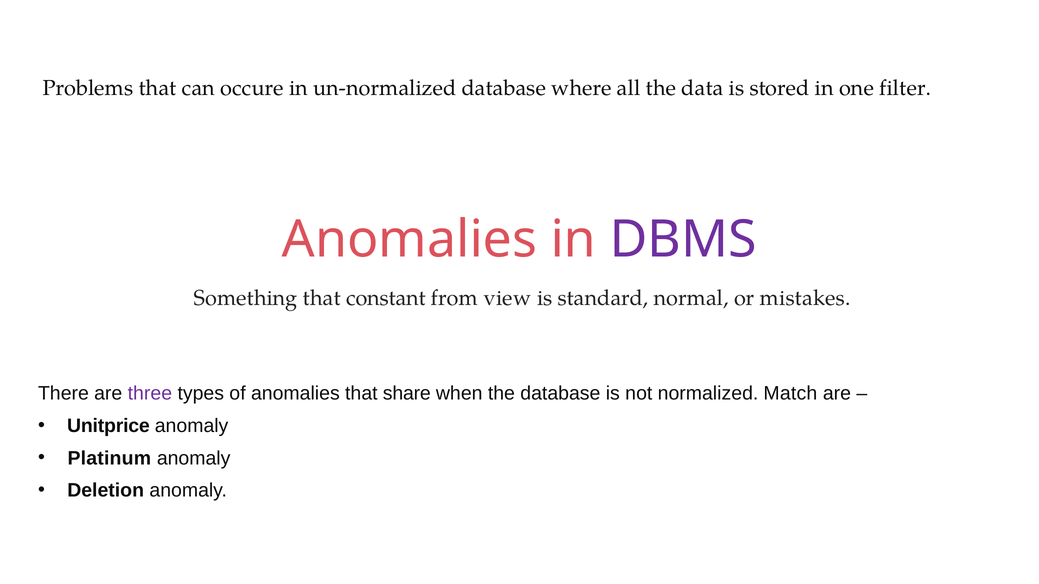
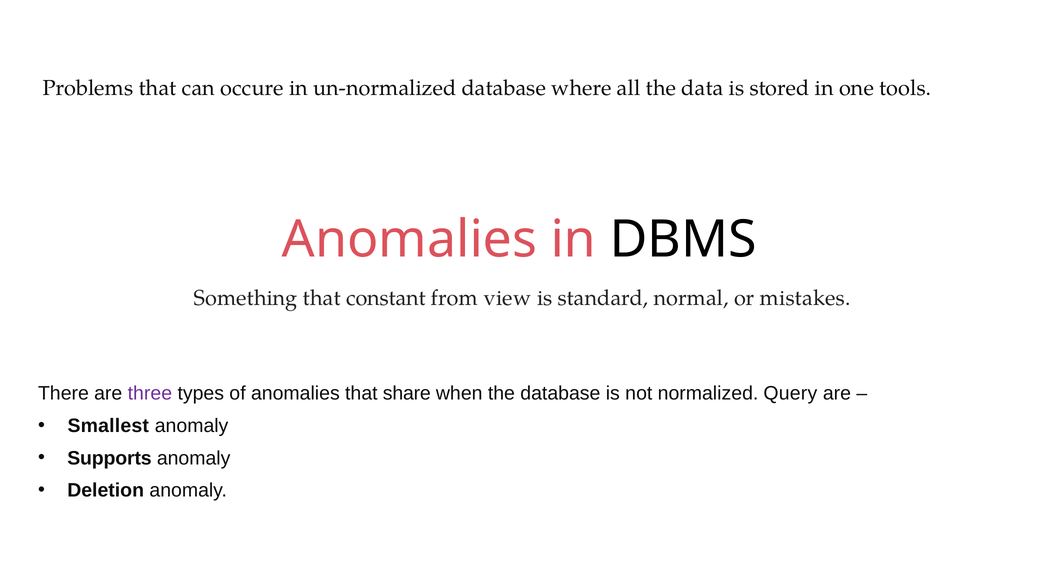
filter: filter -> tools
DBMS colour: purple -> black
Match: Match -> Query
Unitprice: Unitprice -> Smallest
Platinum: Platinum -> Supports
